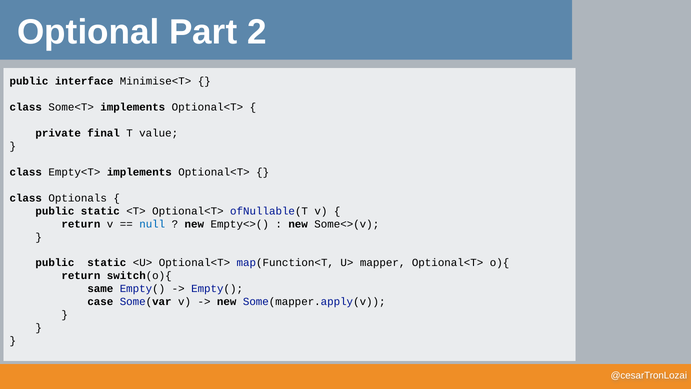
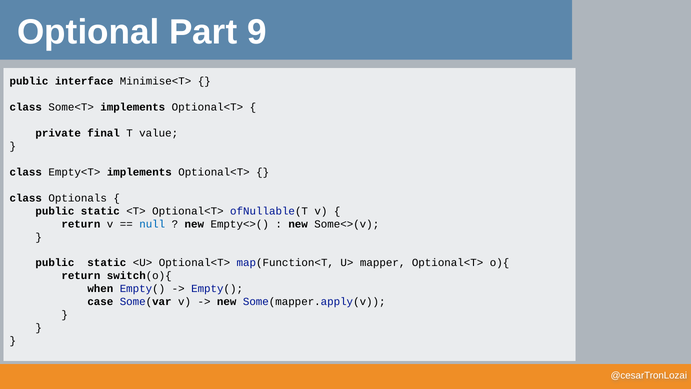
2: 2 -> 9
same: same -> when
